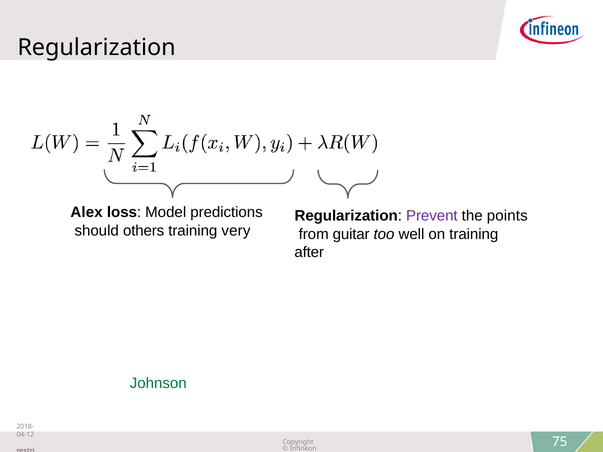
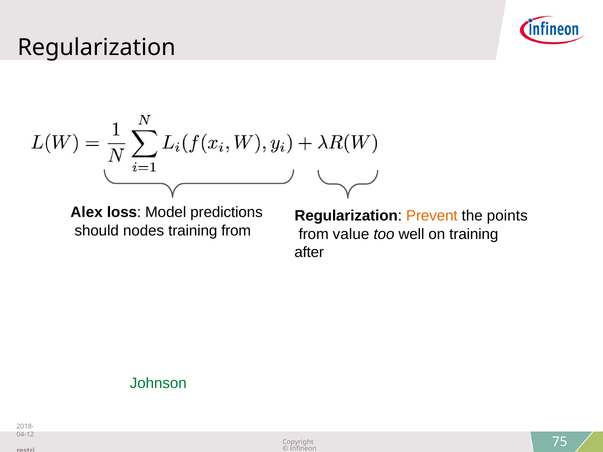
Prevent colour: purple -> orange
others: others -> nodes
training very: very -> from
guitar: guitar -> value
